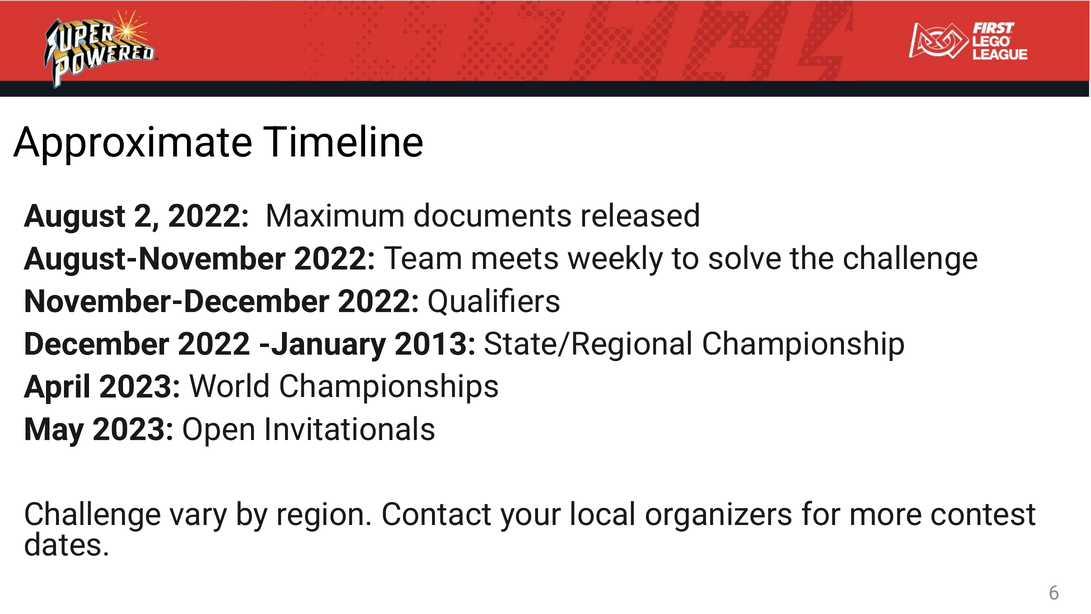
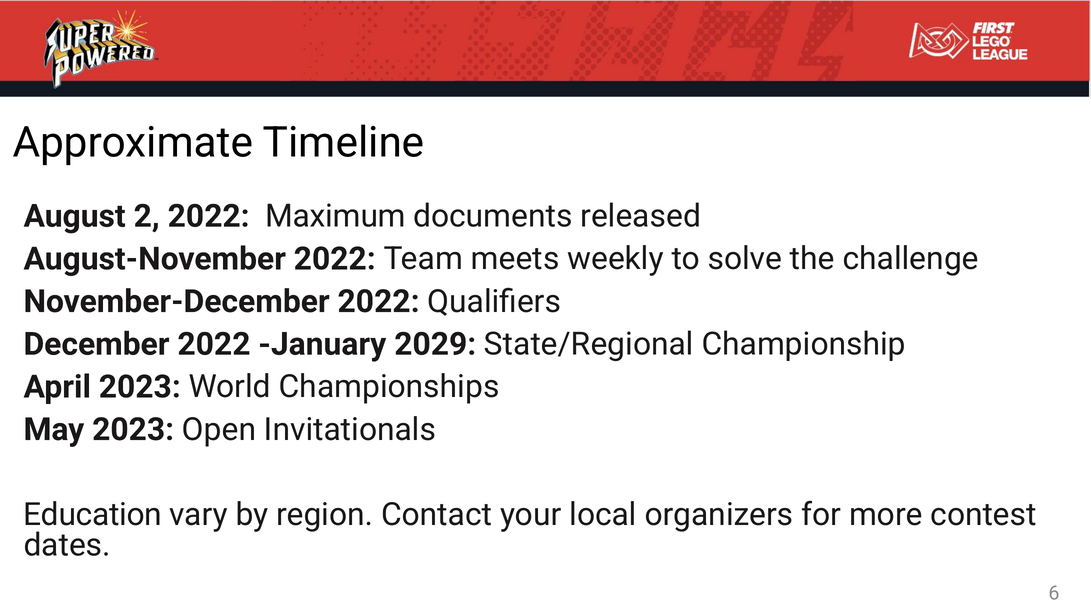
2013: 2013 -> 2029
Challenge at (93, 515): Challenge -> Education
